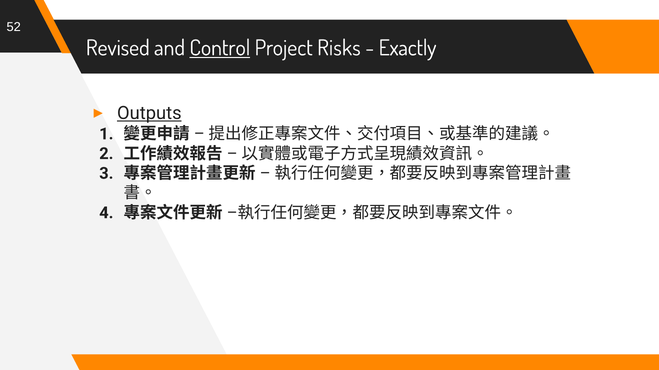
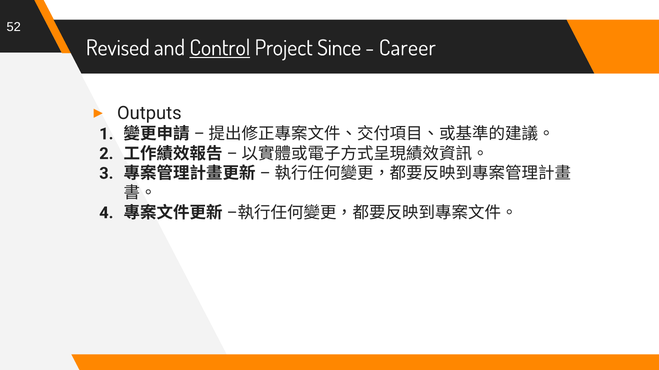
Risks: Risks -> Since
Exactly: Exactly -> Career
Outputs underline: present -> none
